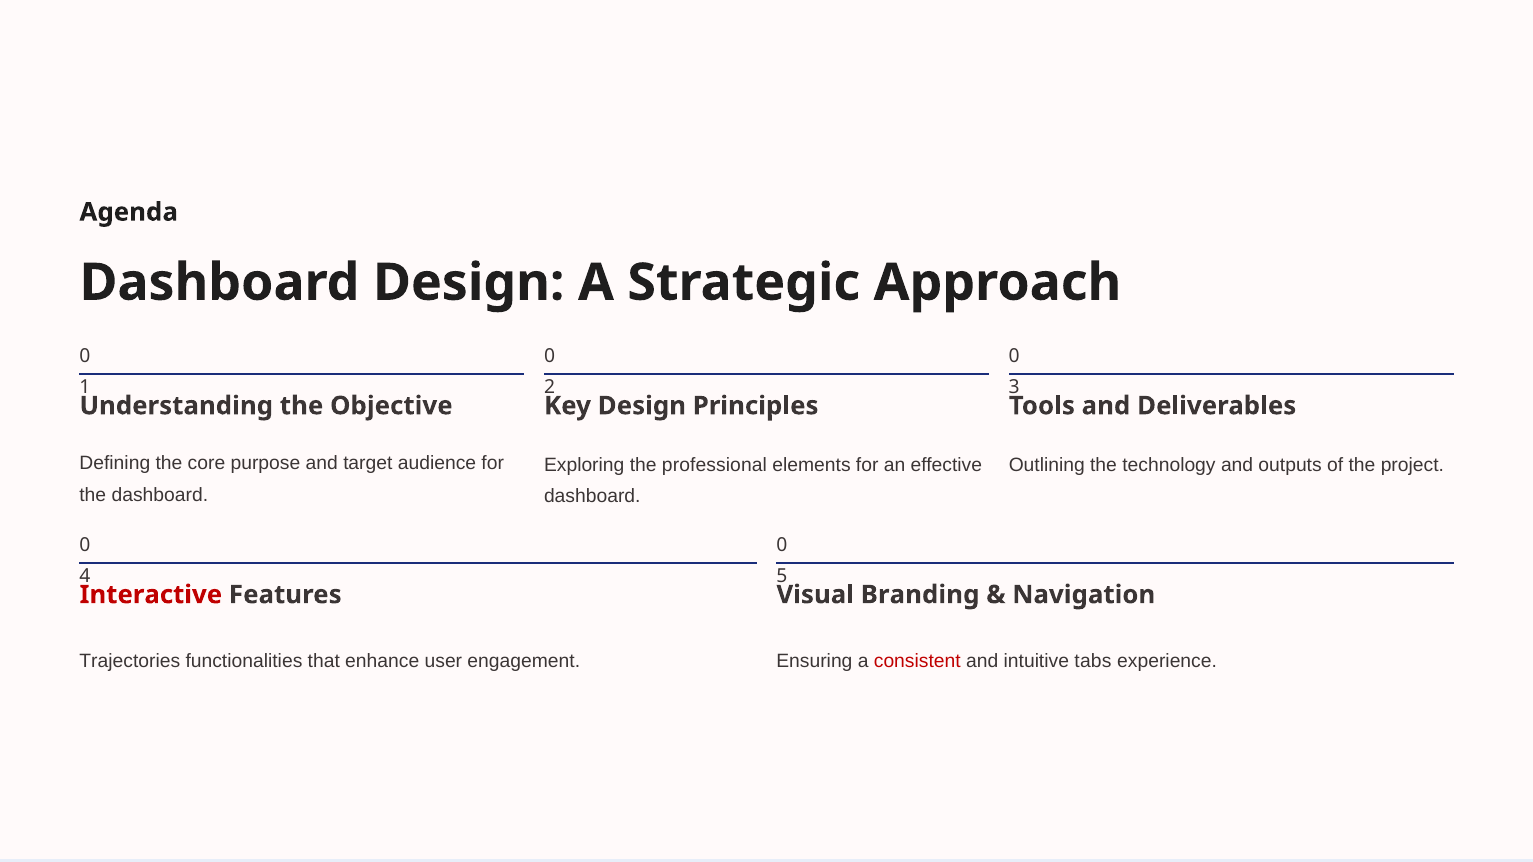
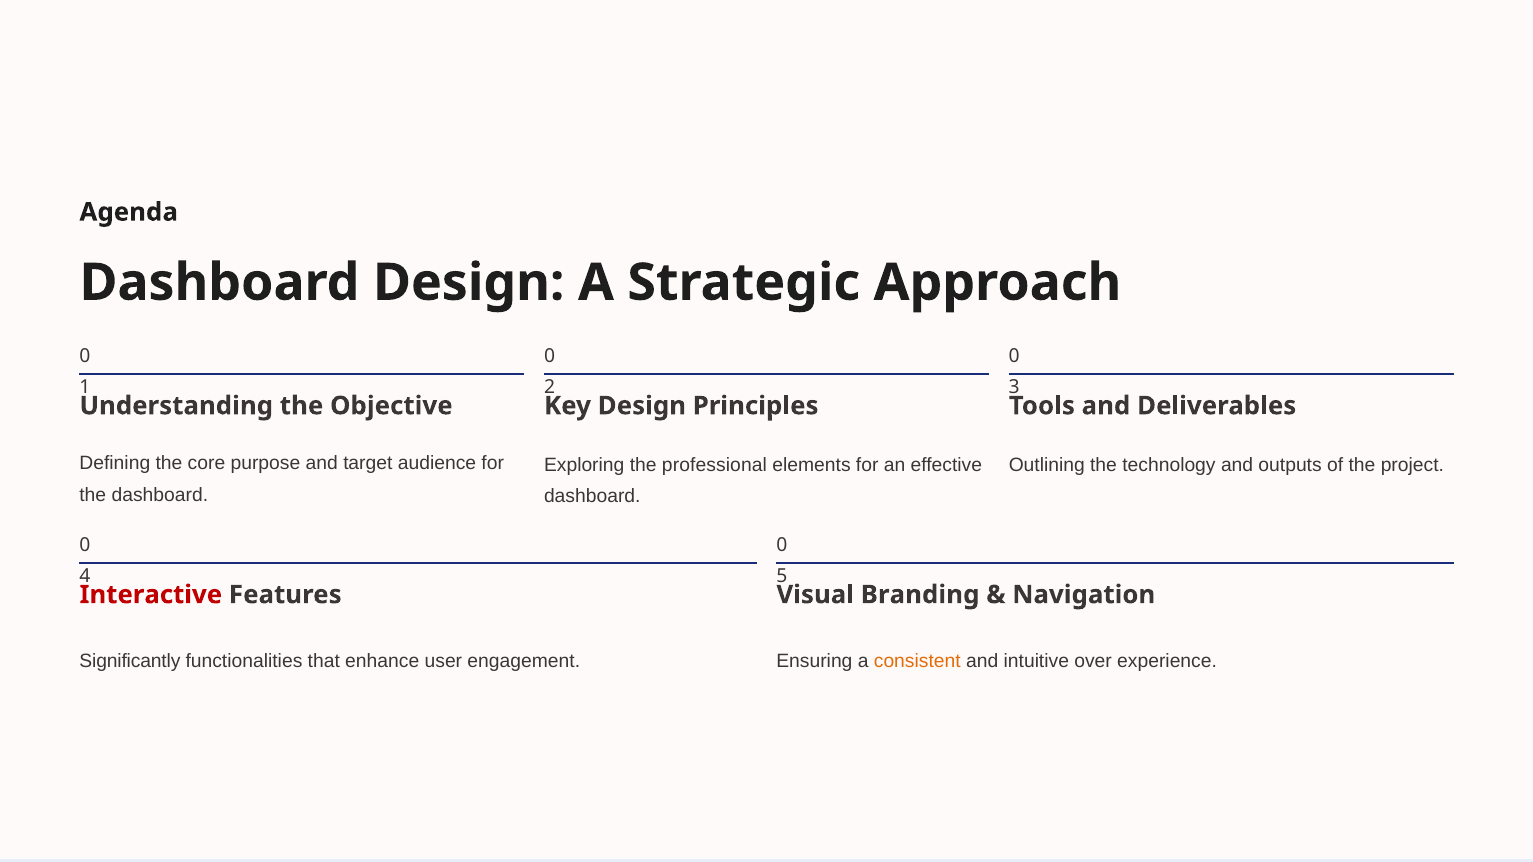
Trajectories: Trajectories -> Significantly
consistent colour: red -> orange
tabs: tabs -> over
